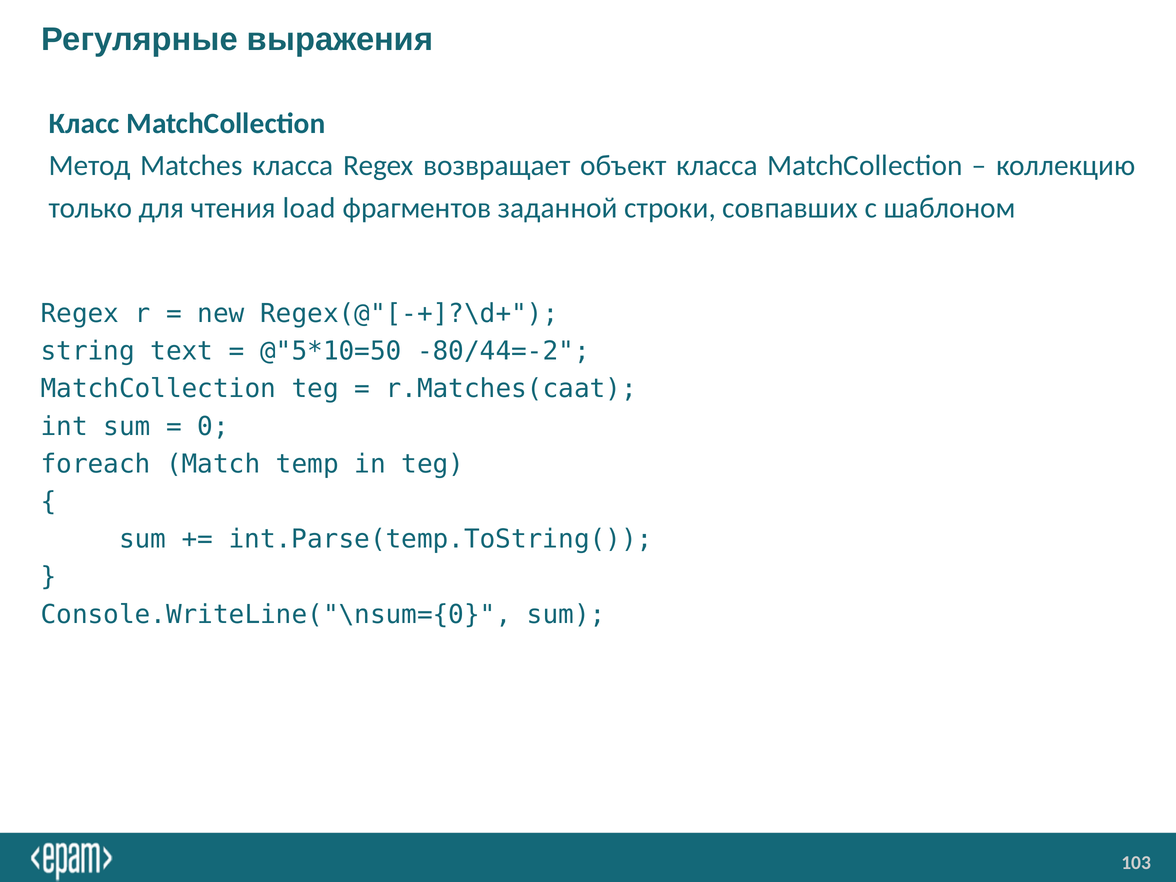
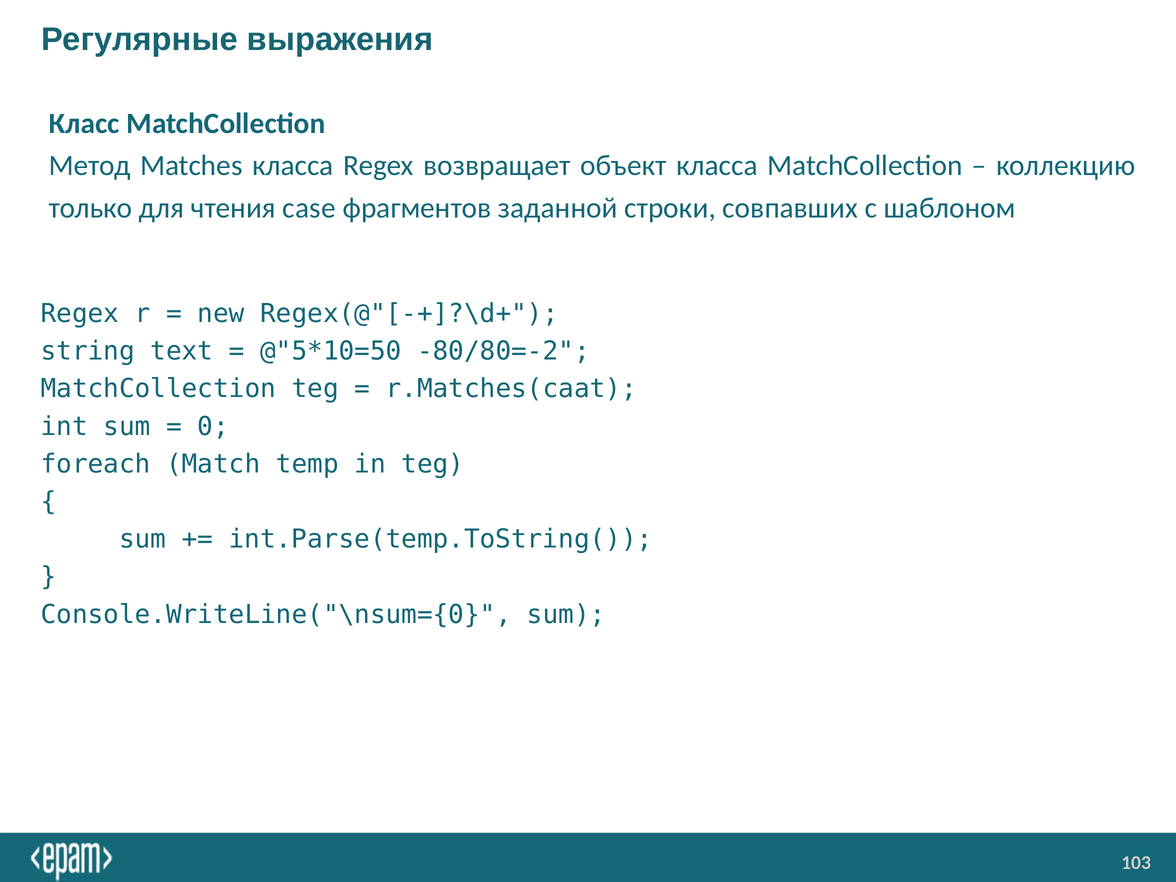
load: load -> case
-80/44=-2: -80/44=-2 -> -80/80=-2
